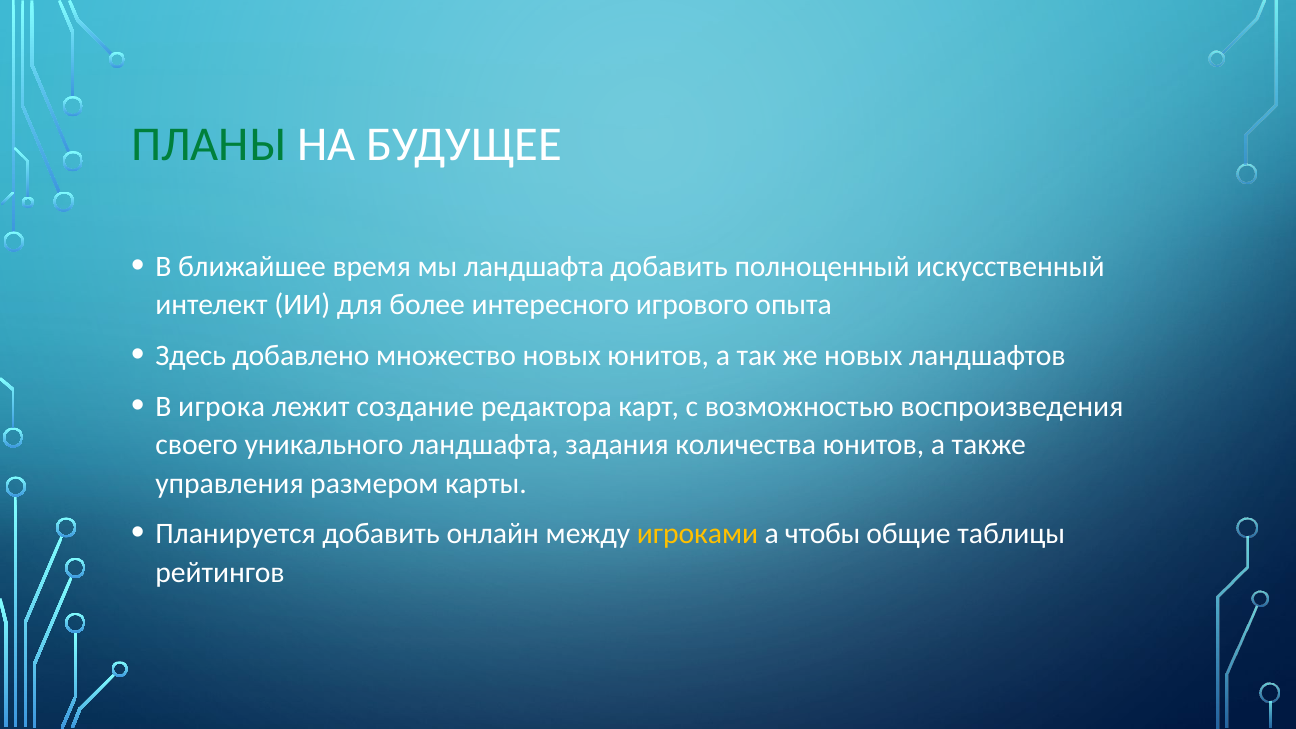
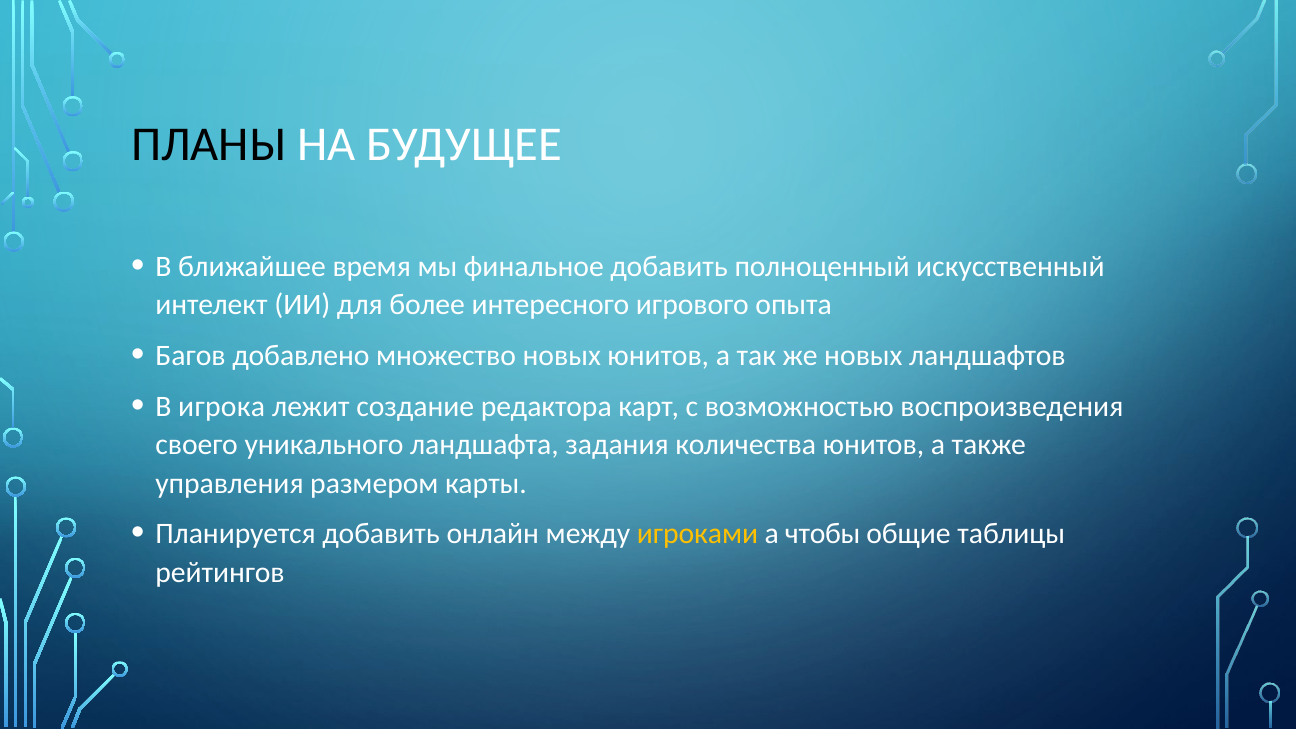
ПЛАНЫ colour: green -> black
мы ландшафта: ландшафта -> финальное
Здесь: Здесь -> Багов
